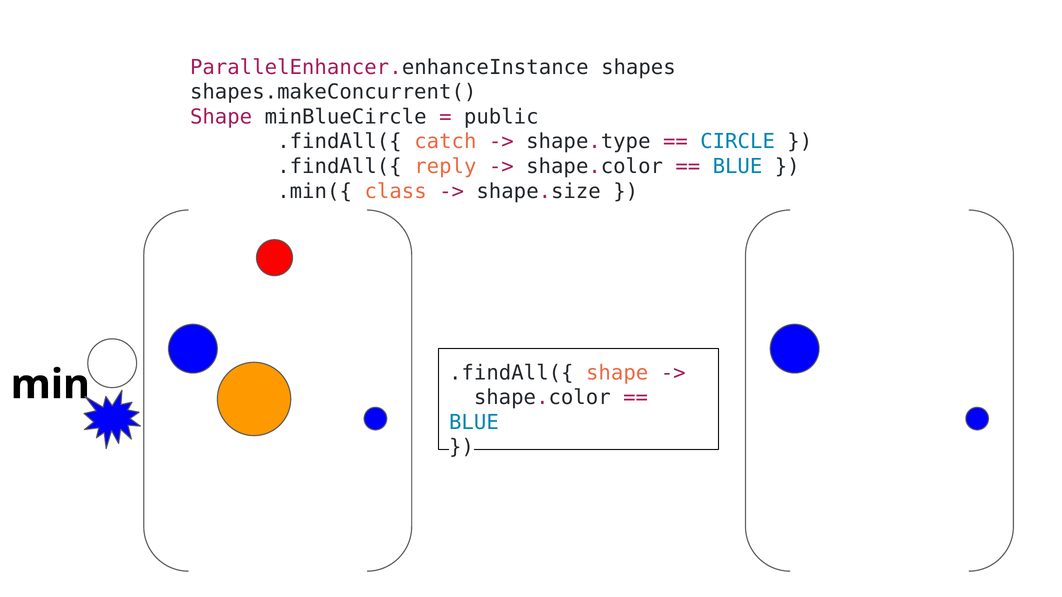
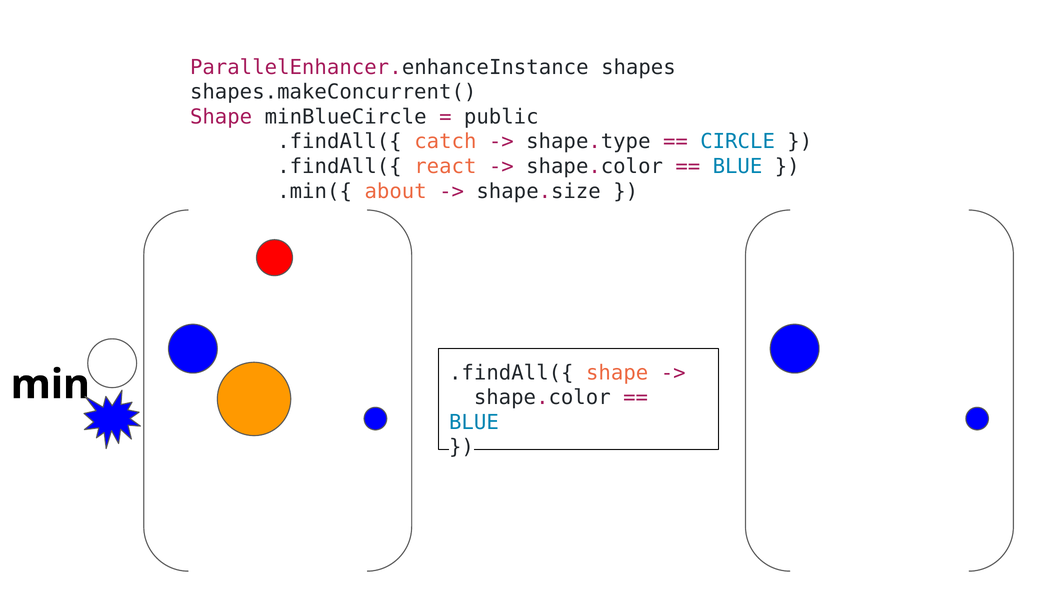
reply: reply -> react
class: class -> about
